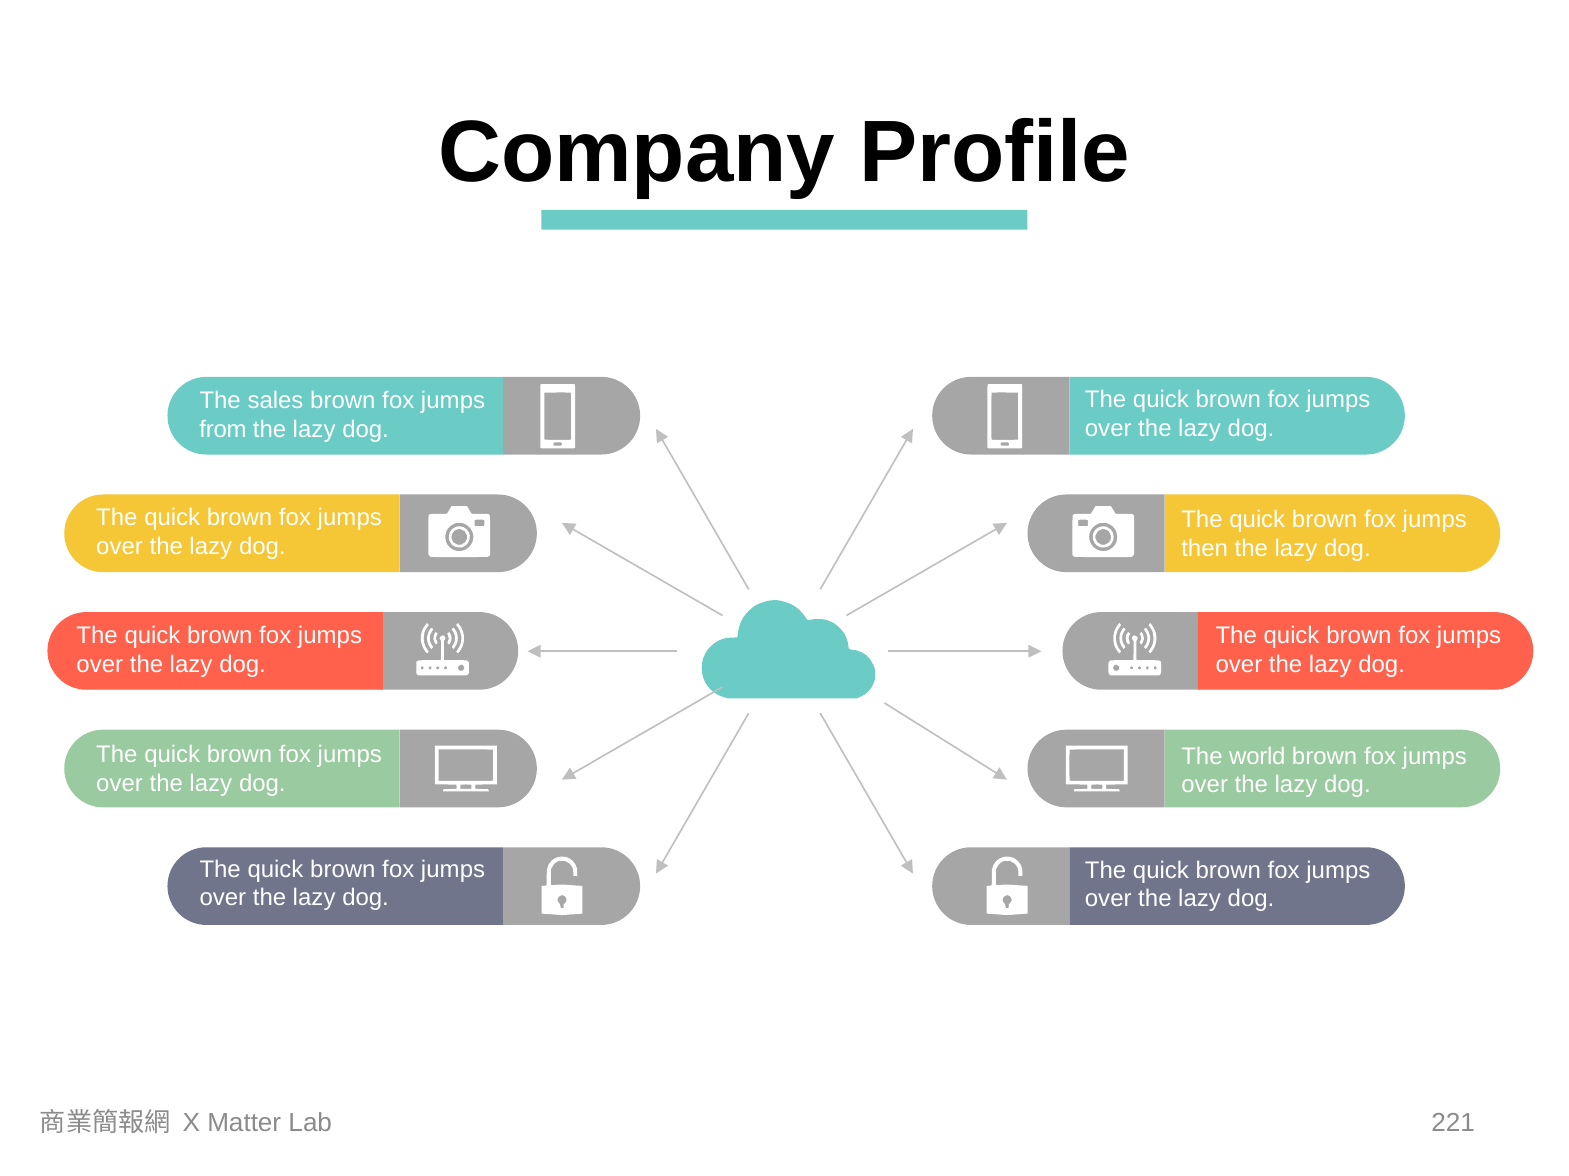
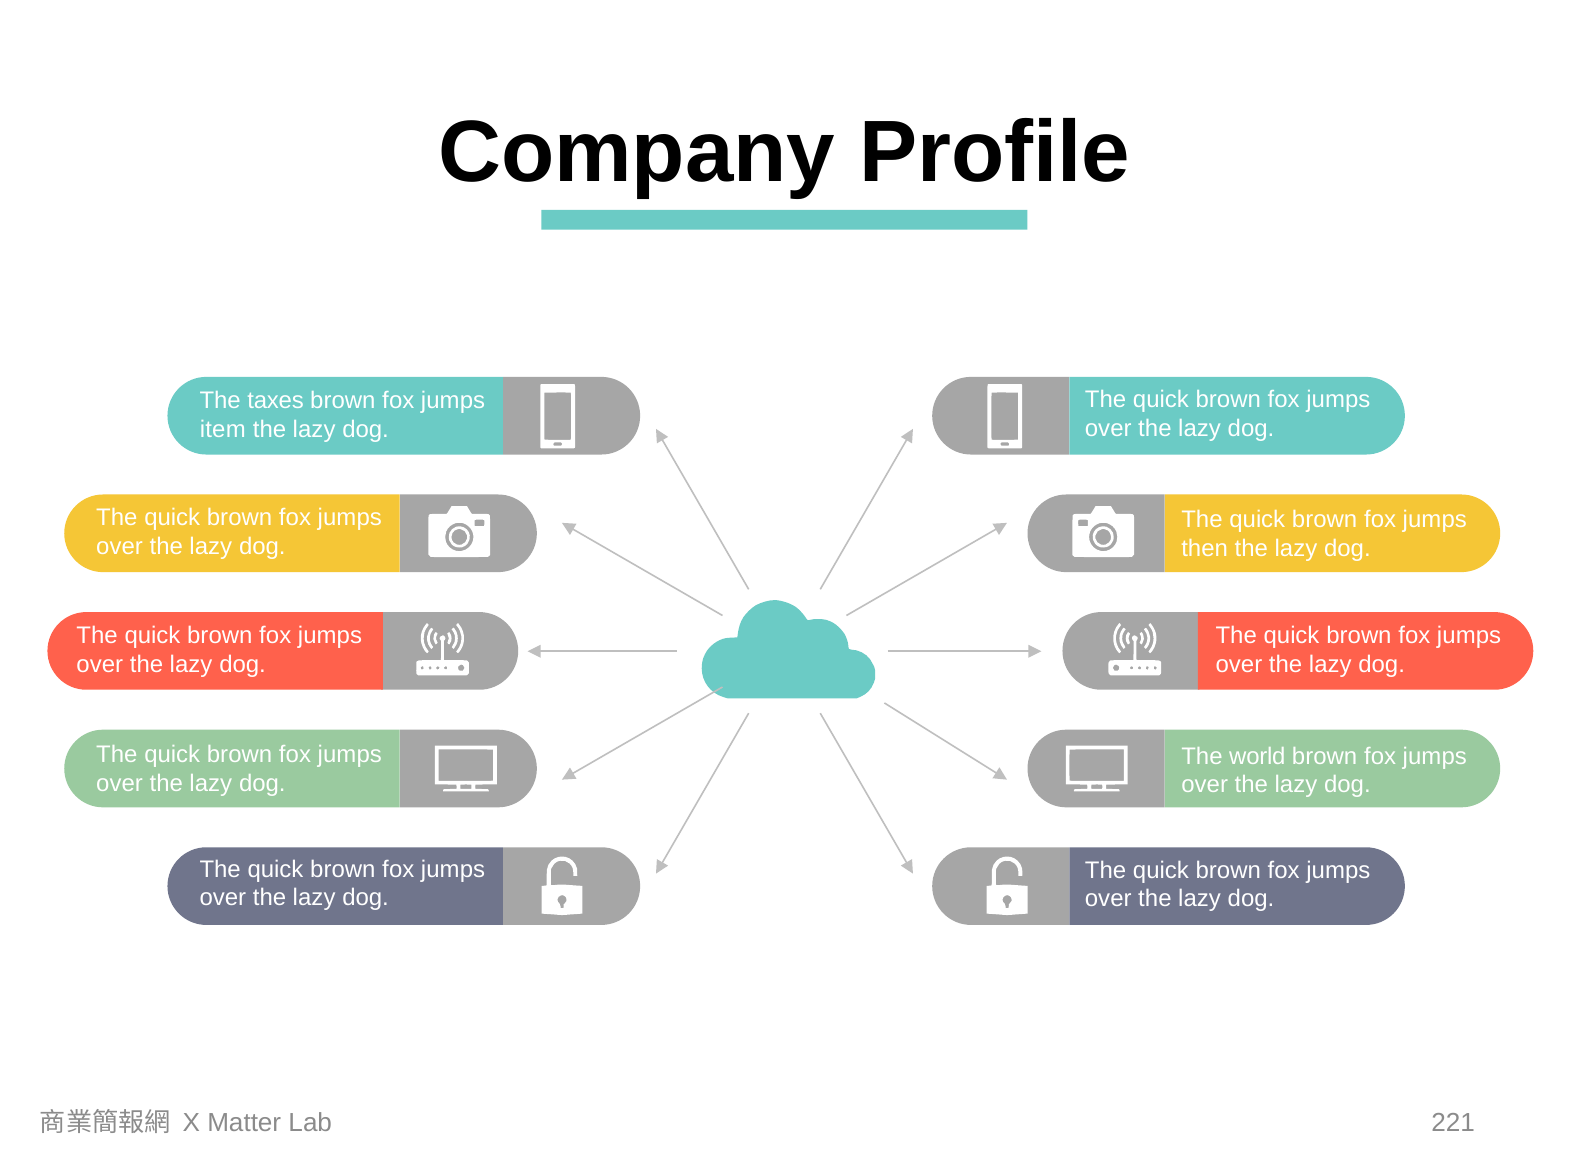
sales: sales -> taxes
from: from -> item
